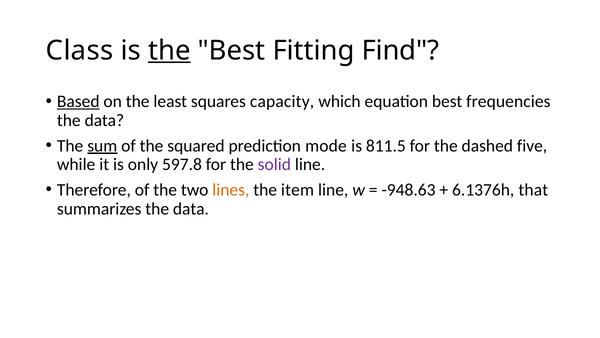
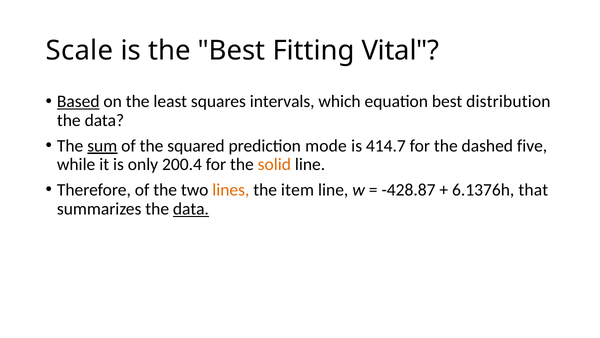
Class: Class -> Scale
the at (169, 50) underline: present -> none
Find: Find -> Vital
capacity: capacity -> intervals
frequencies: frequencies -> distribution
811.5: 811.5 -> 414.7
597.8: 597.8 -> 200.4
solid colour: purple -> orange
-948.63: -948.63 -> -428.87
data at (191, 208) underline: none -> present
